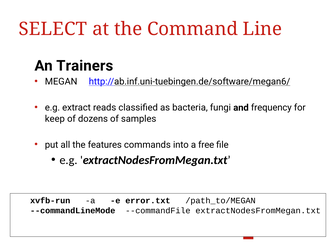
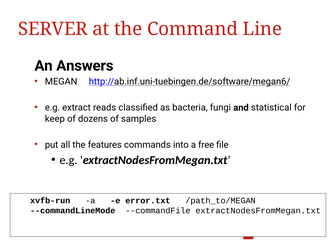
SELECT: SELECT -> SERVER
Trainers: Trainers -> Answers
frequency: frequency -> statistical
